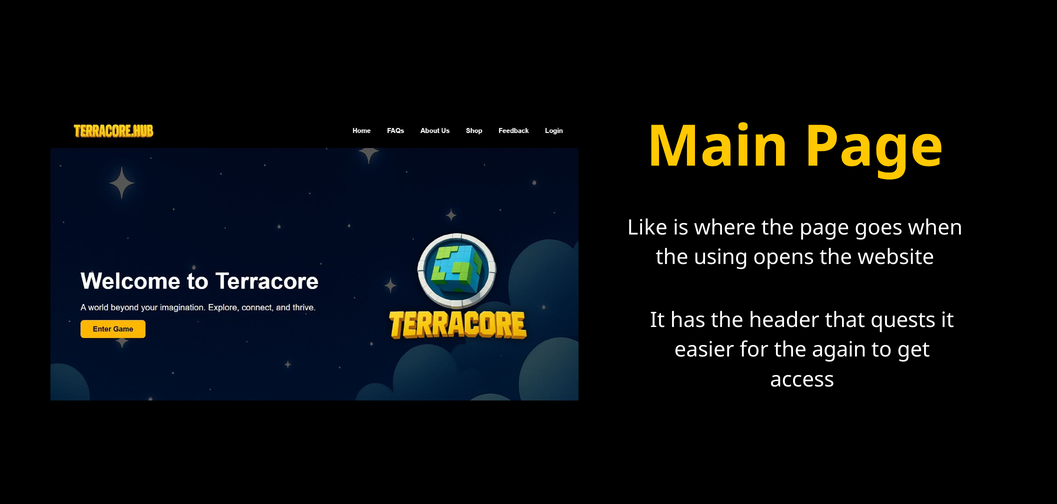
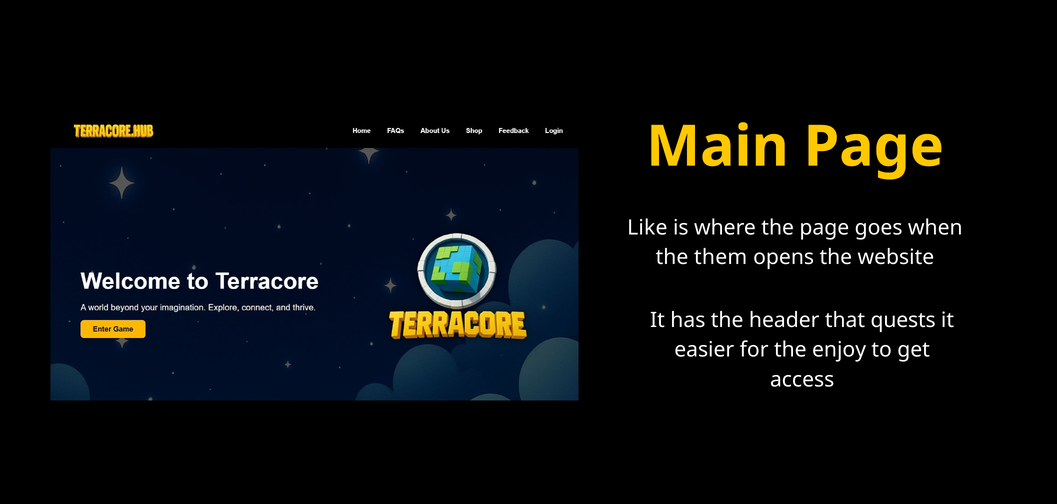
using: using -> them
again: again -> enjoy
